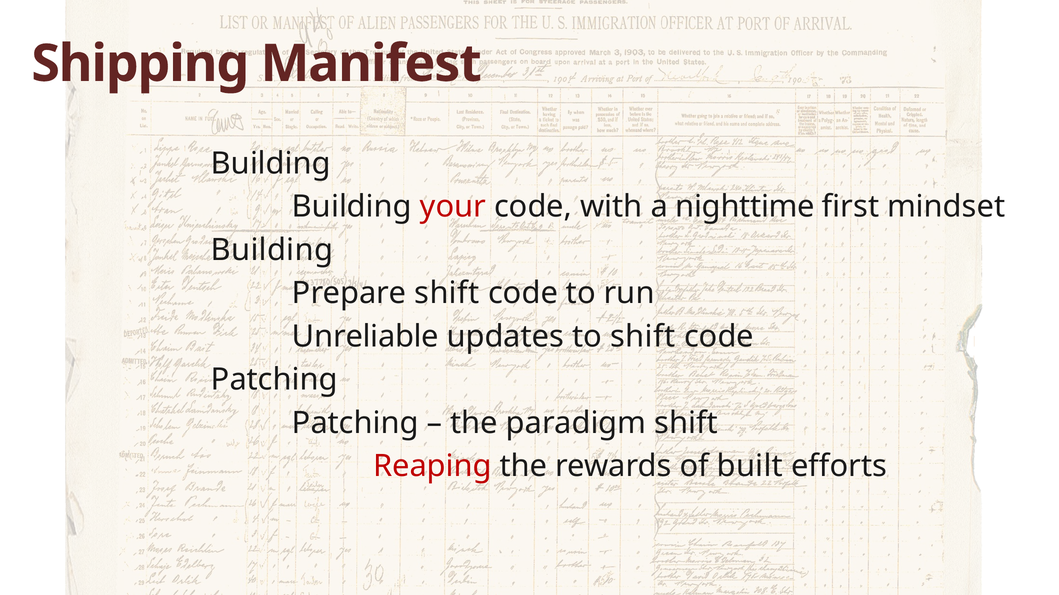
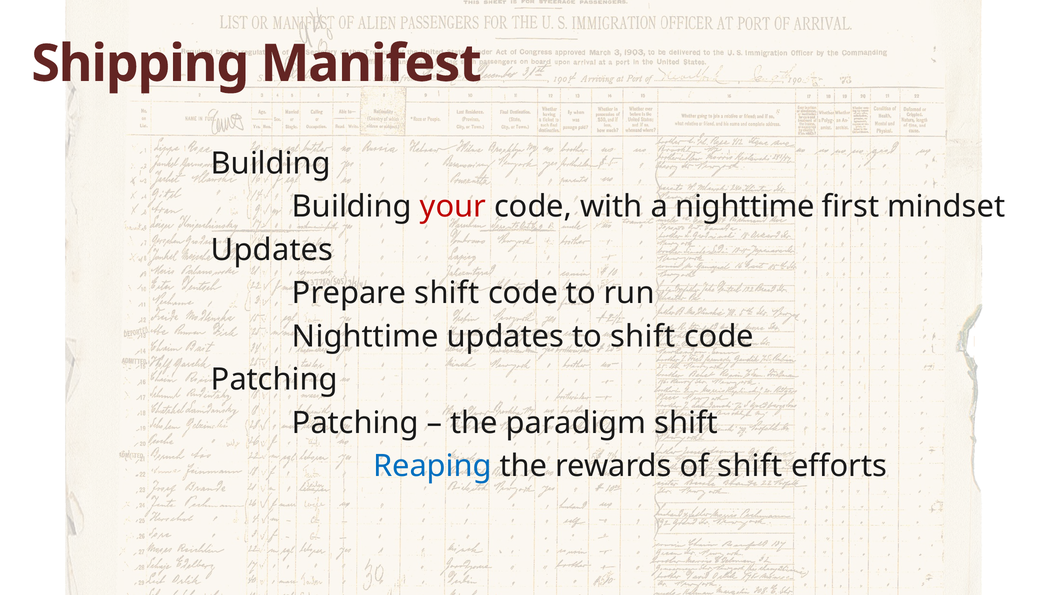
Building at (272, 250): Building -> Updates
Unreliable at (365, 337): Unreliable -> Nighttime
Reaping colour: red -> blue
of built: built -> shift
